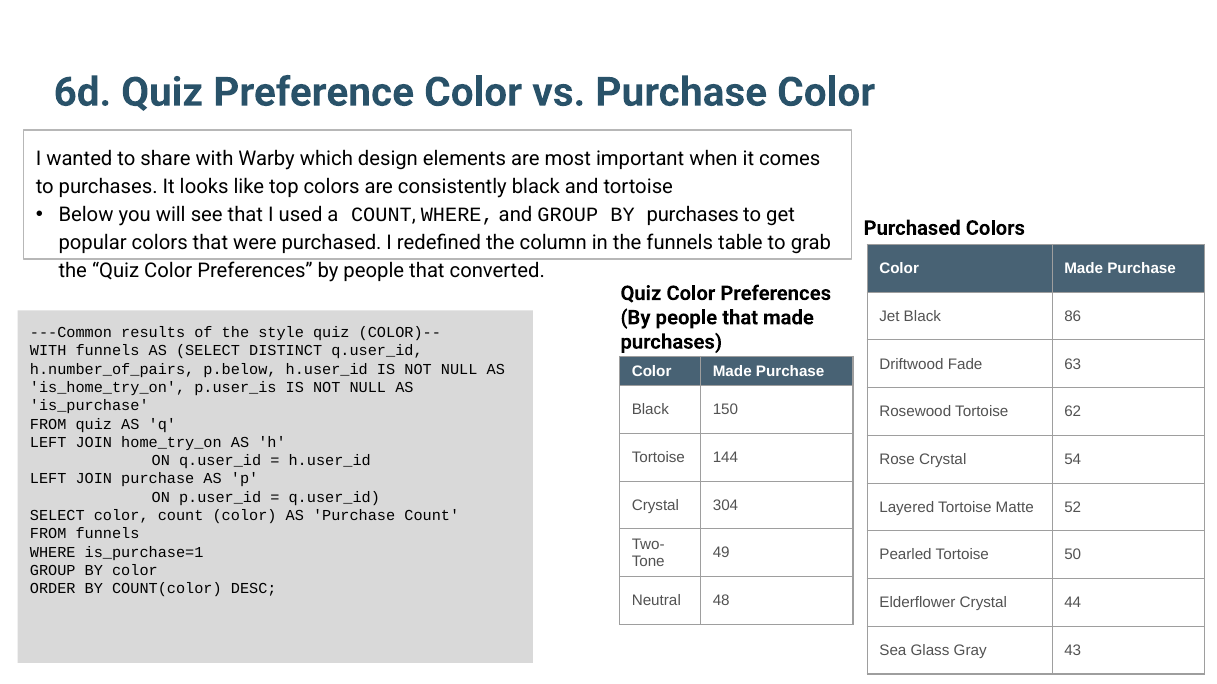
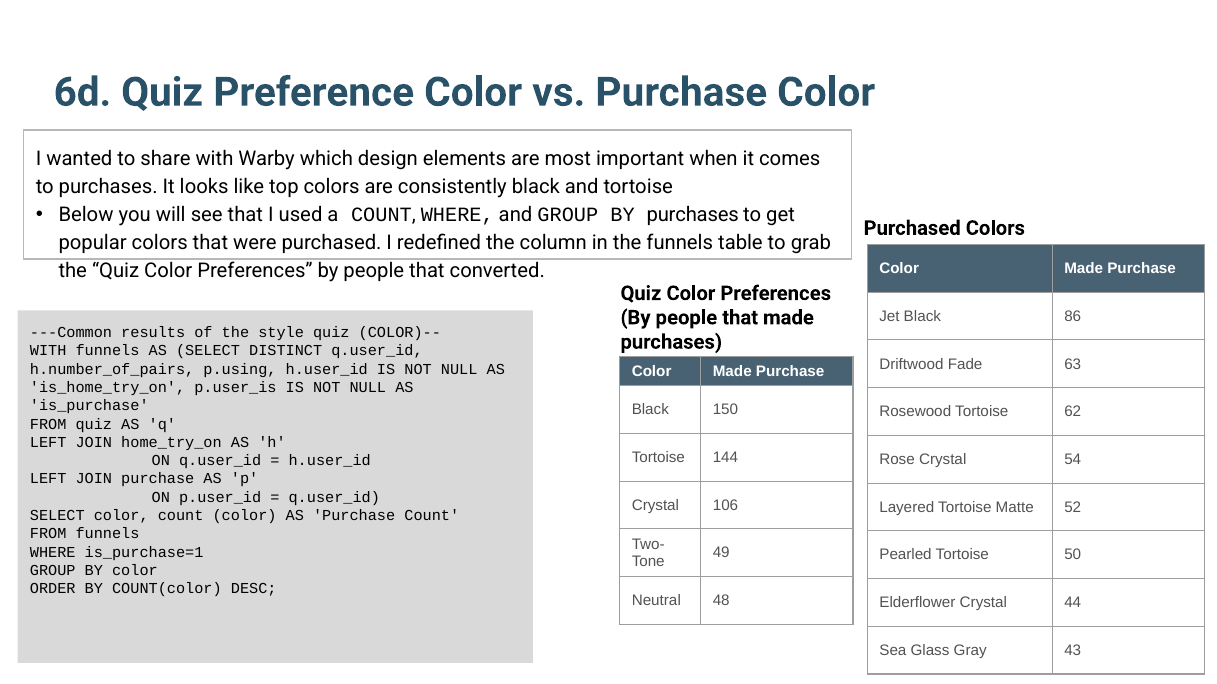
p.below: p.below -> p.using
304: 304 -> 106
